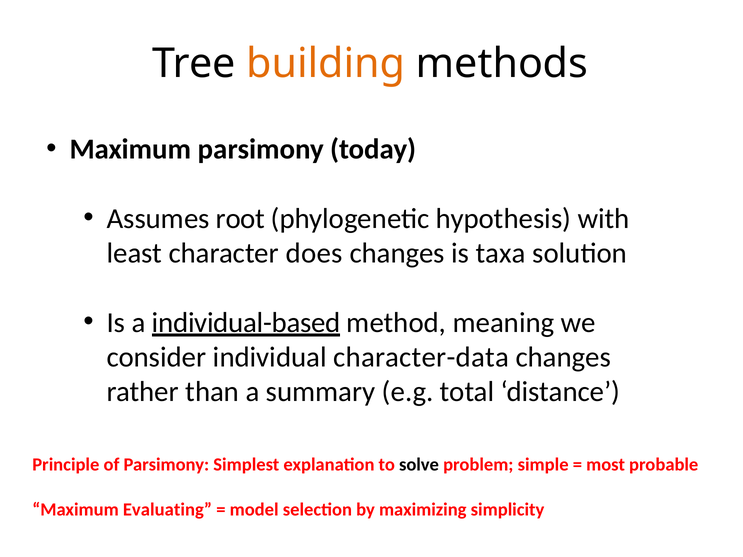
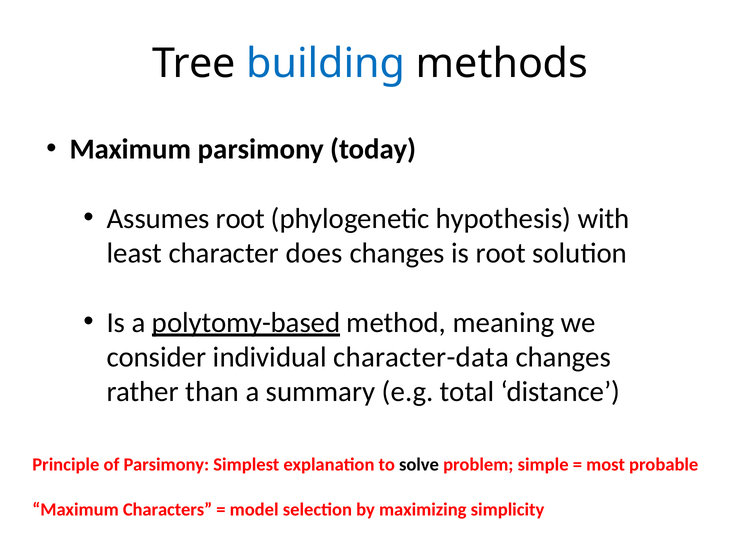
building colour: orange -> blue
is taxa: taxa -> root
individual-based: individual-based -> polytomy-based
Evaluating: Evaluating -> Characters
